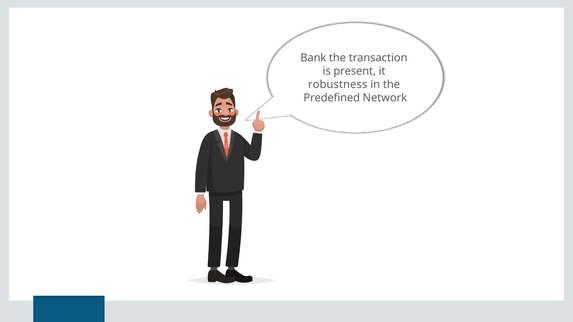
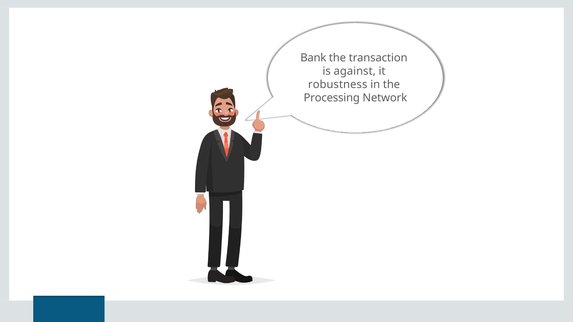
present: present -> against
Predefined: Predefined -> Processing
